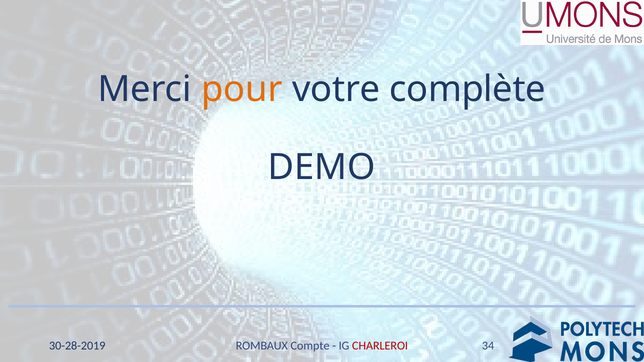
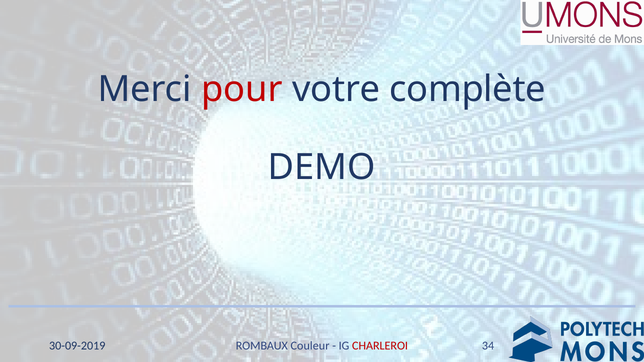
pour colour: orange -> red
30-28-2019: 30-28-2019 -> 30-09-2019
Compte: Compte -> Couleur
